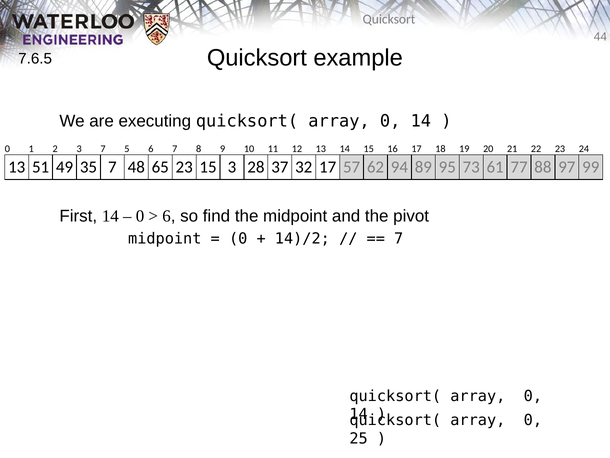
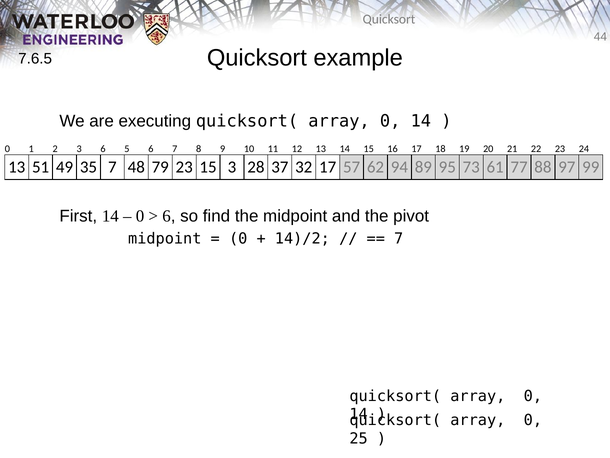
3 7: 7 -> 6
65: 65 -> 79
